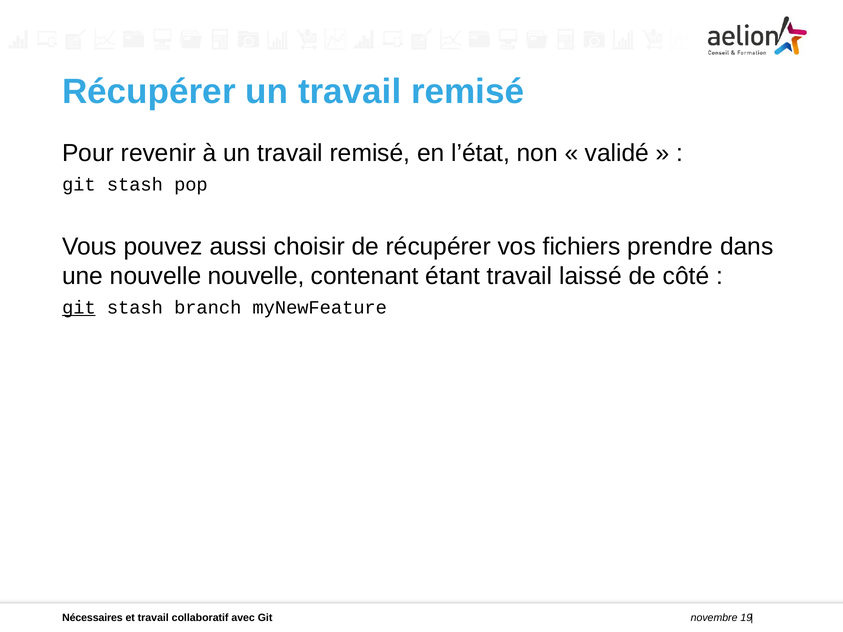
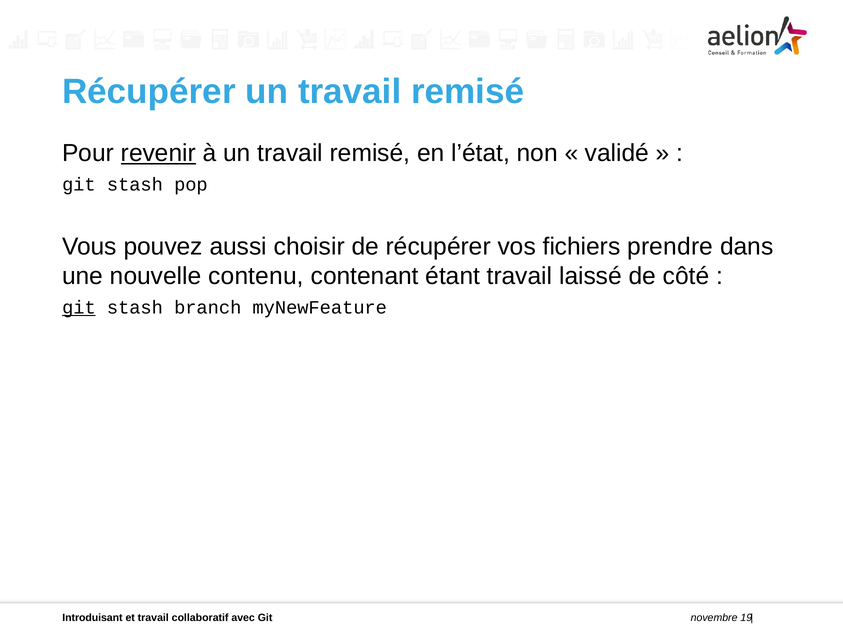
revenir underline: none -> present
nouvelle nouvelle: nouvelle -> contenu
Nécessaires: Nécessaires -> Introduisant
